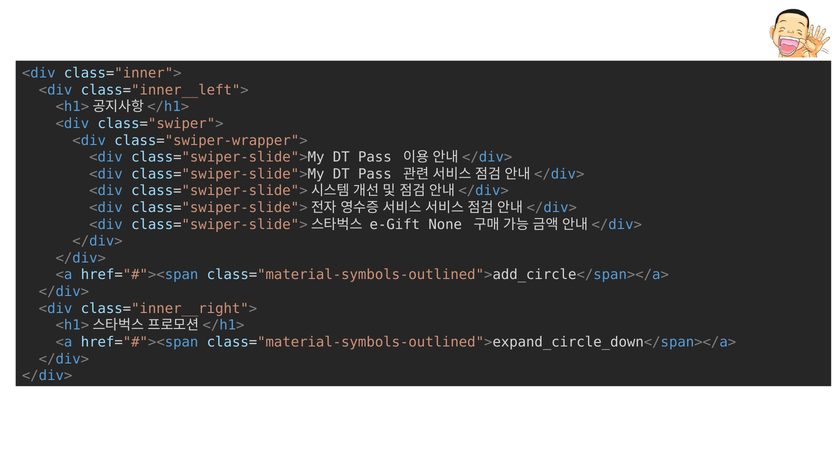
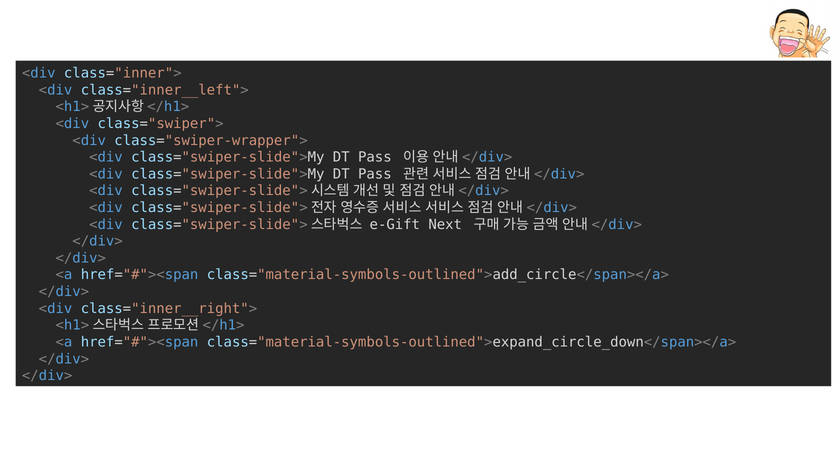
None: None -> Next
